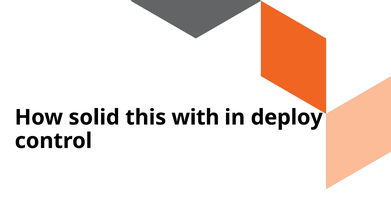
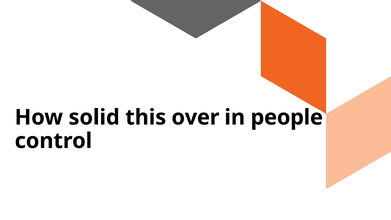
with: with -> over
deploy: deploy -> people
